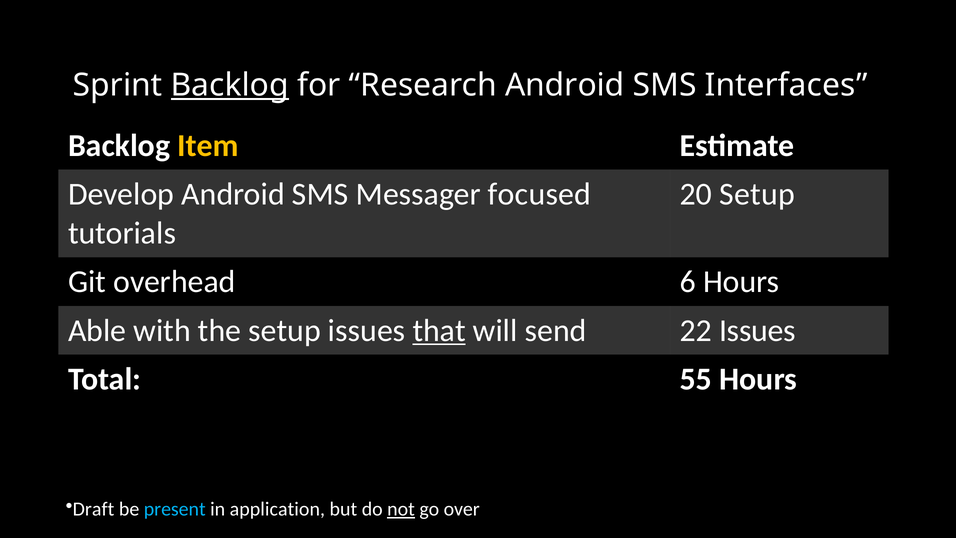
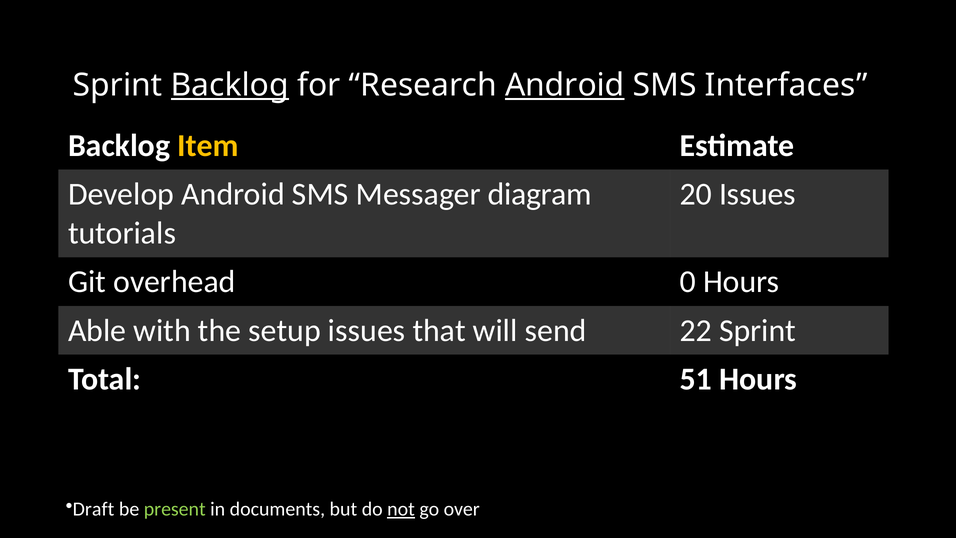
Android at (565, 85) underline: none -> present
focused: focused -> diagram
20 Setup: Setup -> Issues
6: 6 -> 0
that underline: present -> none
22 Issues: Issues -> Sprint
55: 55 -> 51
present colour: light blue -> light green
application: application -> documents
